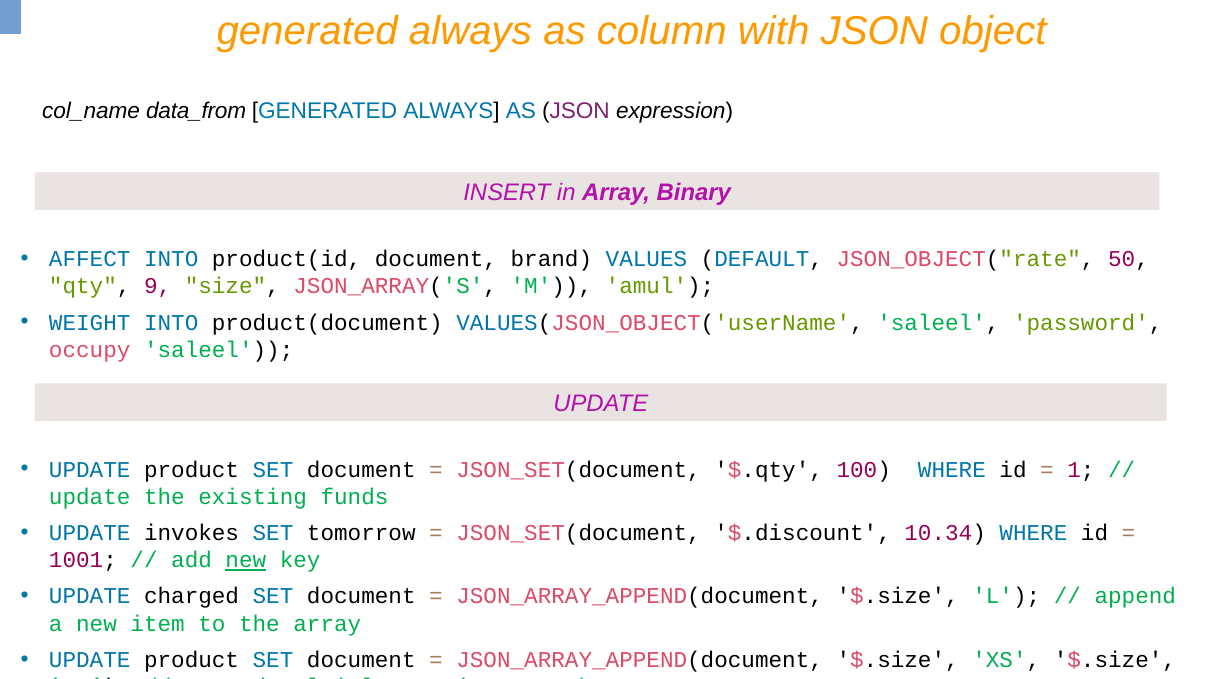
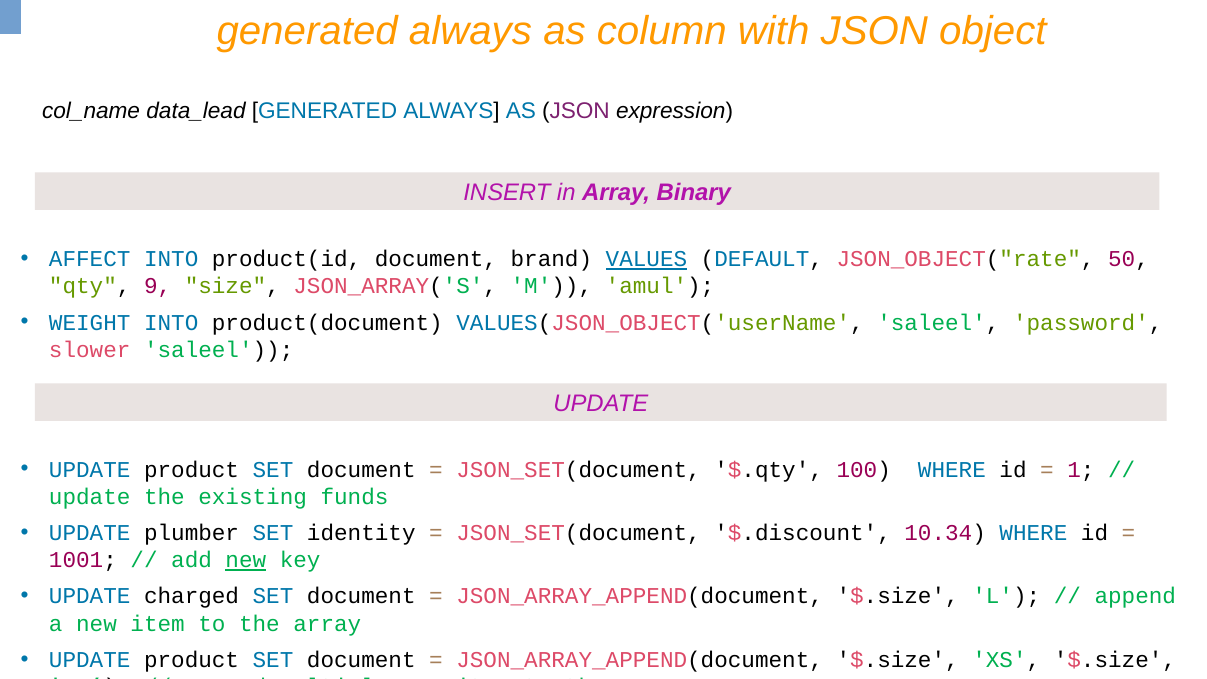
data_from: data_from -> data_lead
VALUES underline: none -> present
occupy: occupy -> slower
invokes: invokes -> plumber
tomorrow: tomorrow -> identity
